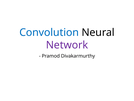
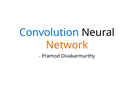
Network colour: purple -> orange
